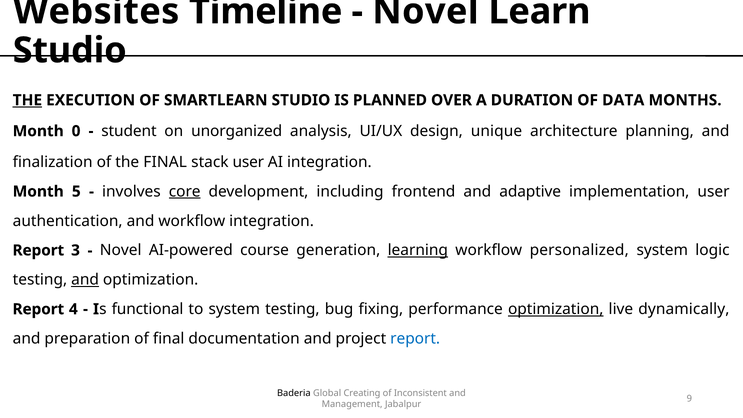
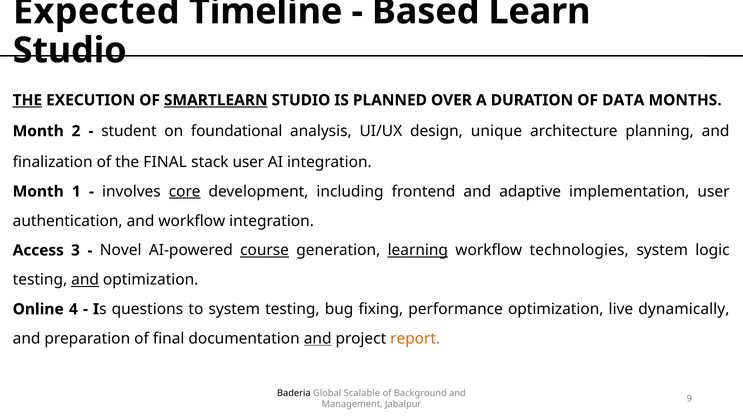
Websites: Websites -> Expected
Novel at (425, 11): Novel -> Based
SMARTLEARN underline: none -> present
0: 0 -> 2
unorganized: unorganized -> foundational
5: 5 -> 1
Report at (38, 250): Report -> Access
course underline: none -> present
personalized: personalized -> technologies
Report at (38, 309): Report -> Online
functional: functional -> questions
optimization at (556, 309) underline: present -> none
and at (318, 339) underline: none -> present
report at (415, 339) colour: blue -> orange
Creating: Creating -> Scalable
Inconsistent: Inconsistent -> Background
